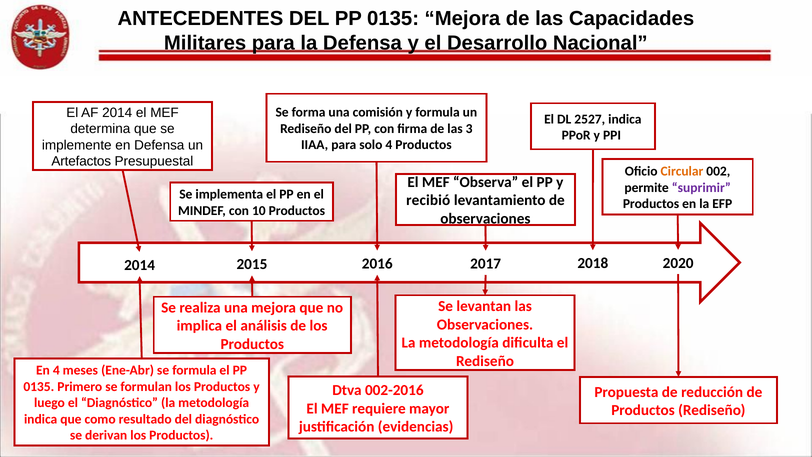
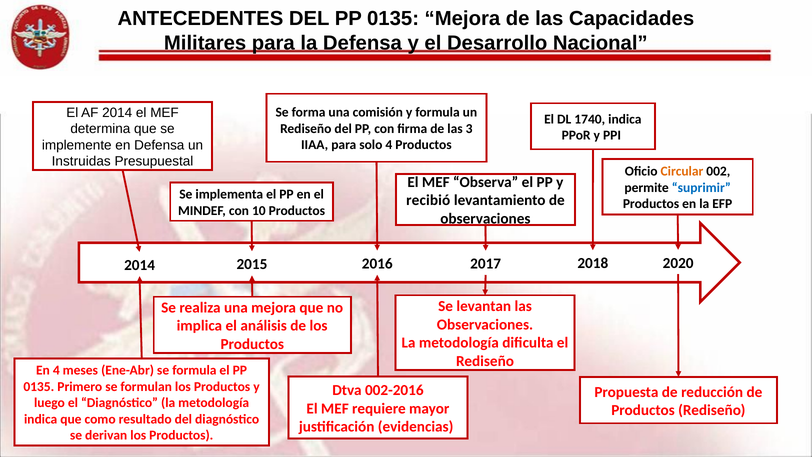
2527: 2527 -> 1740
Artefactos: Artefactos -> Instruidas
suprimir colour: purple -> blue
